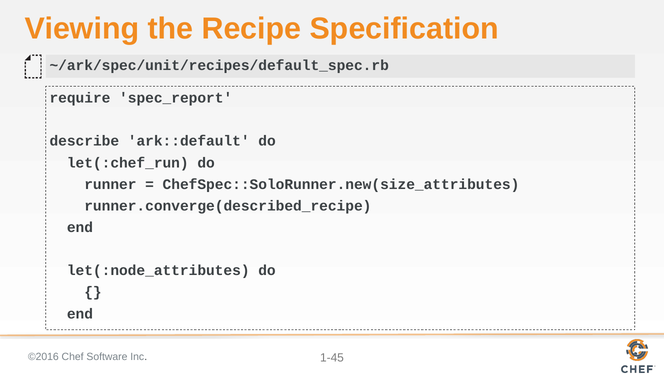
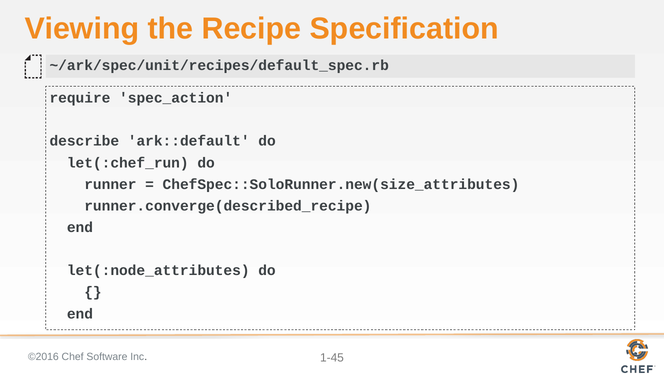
spec_report: spec_report -> spec_action
